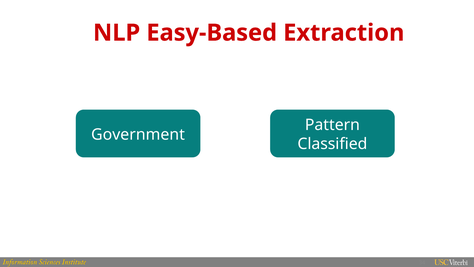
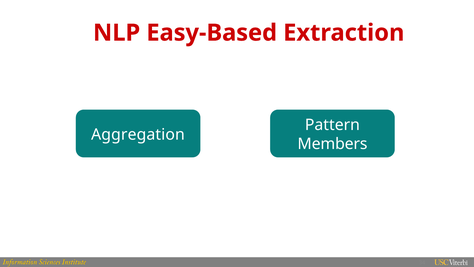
Government: Government -> Aggregation
Classified: Classified -> Members
